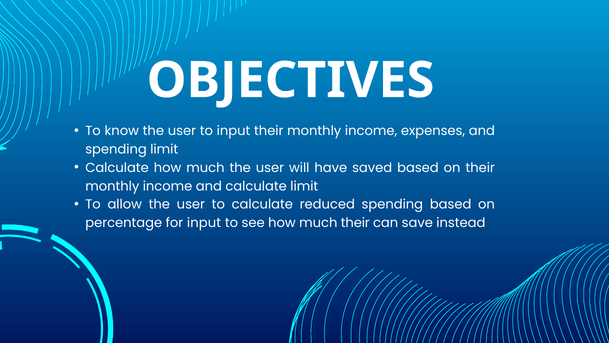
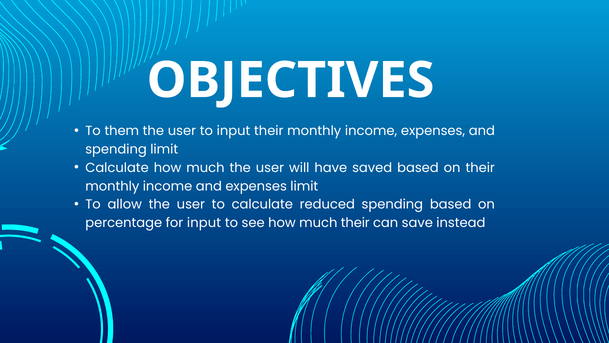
know: know -> them
and calculate: calculate -> expenses
